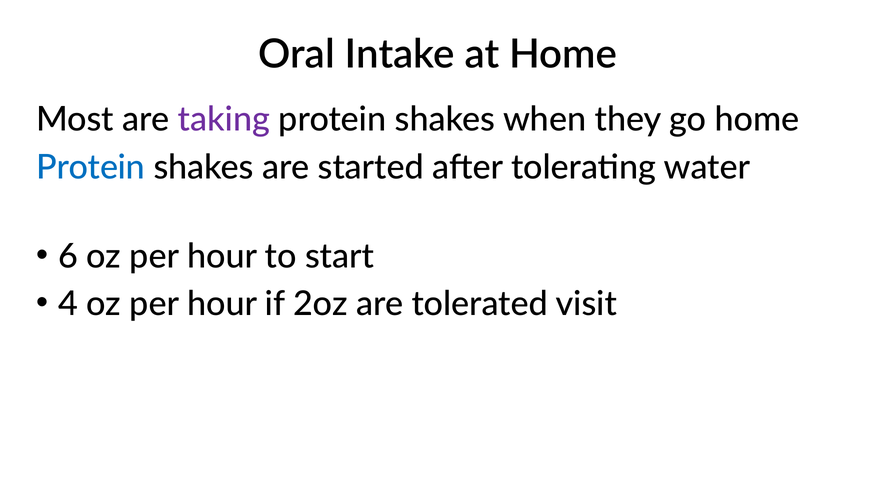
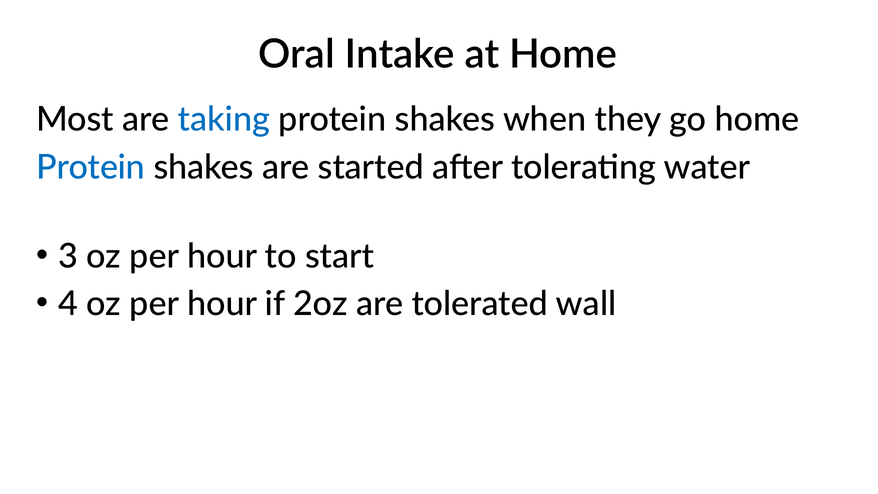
taking colour: purple -> blue
6: 6 -> 3
visit: visit -> wall
